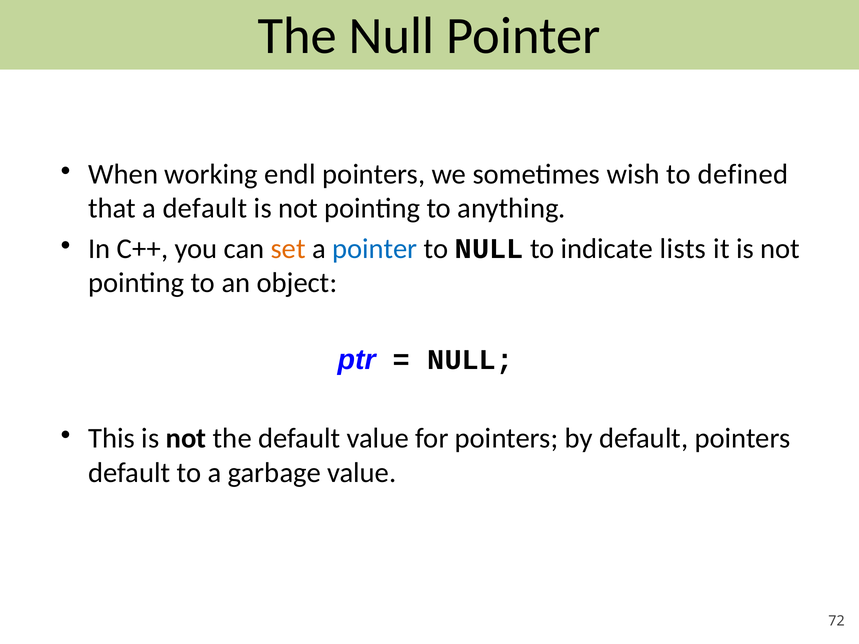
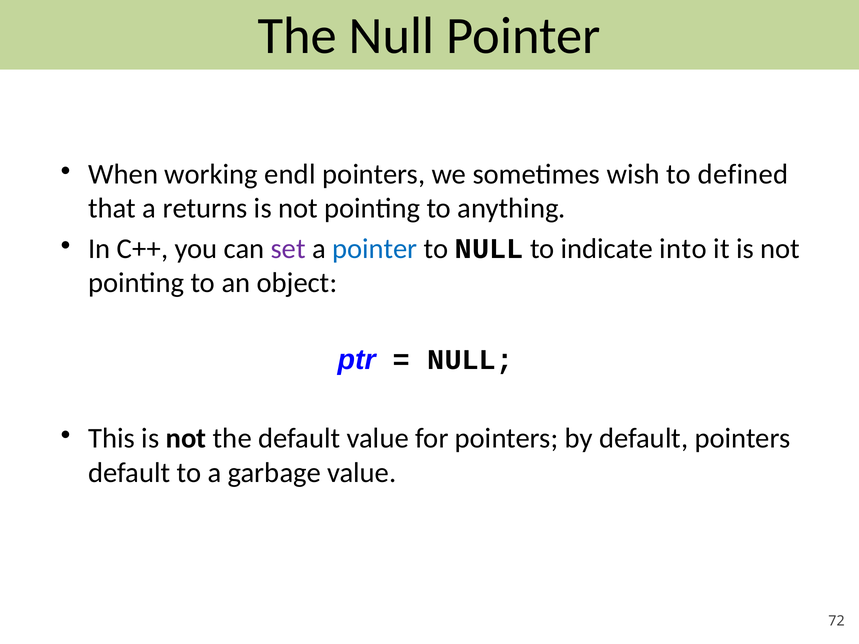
a default: default -> returns
set colour: orange -> purple
lists: lists -> into
